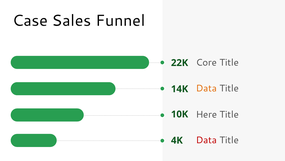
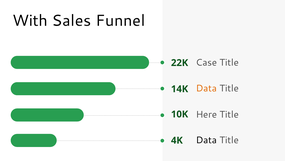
Case: Case -> With
Core: Core -> Case
Data at (206, 140) colour: red -> black
